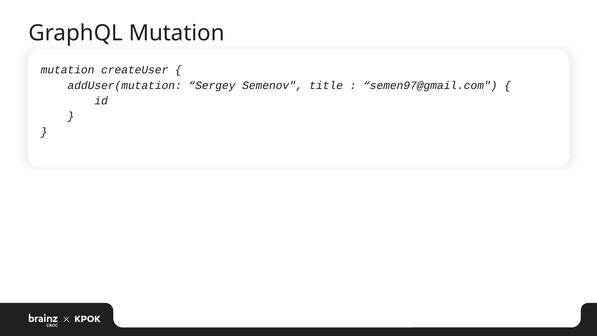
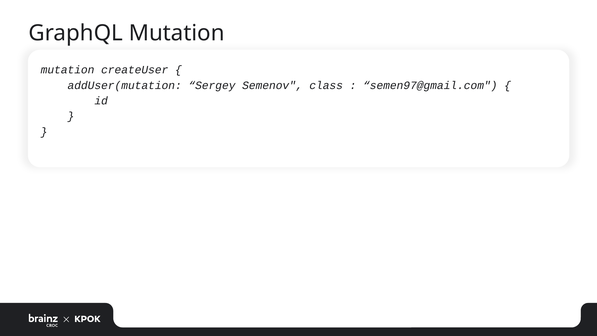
title: title -> class
